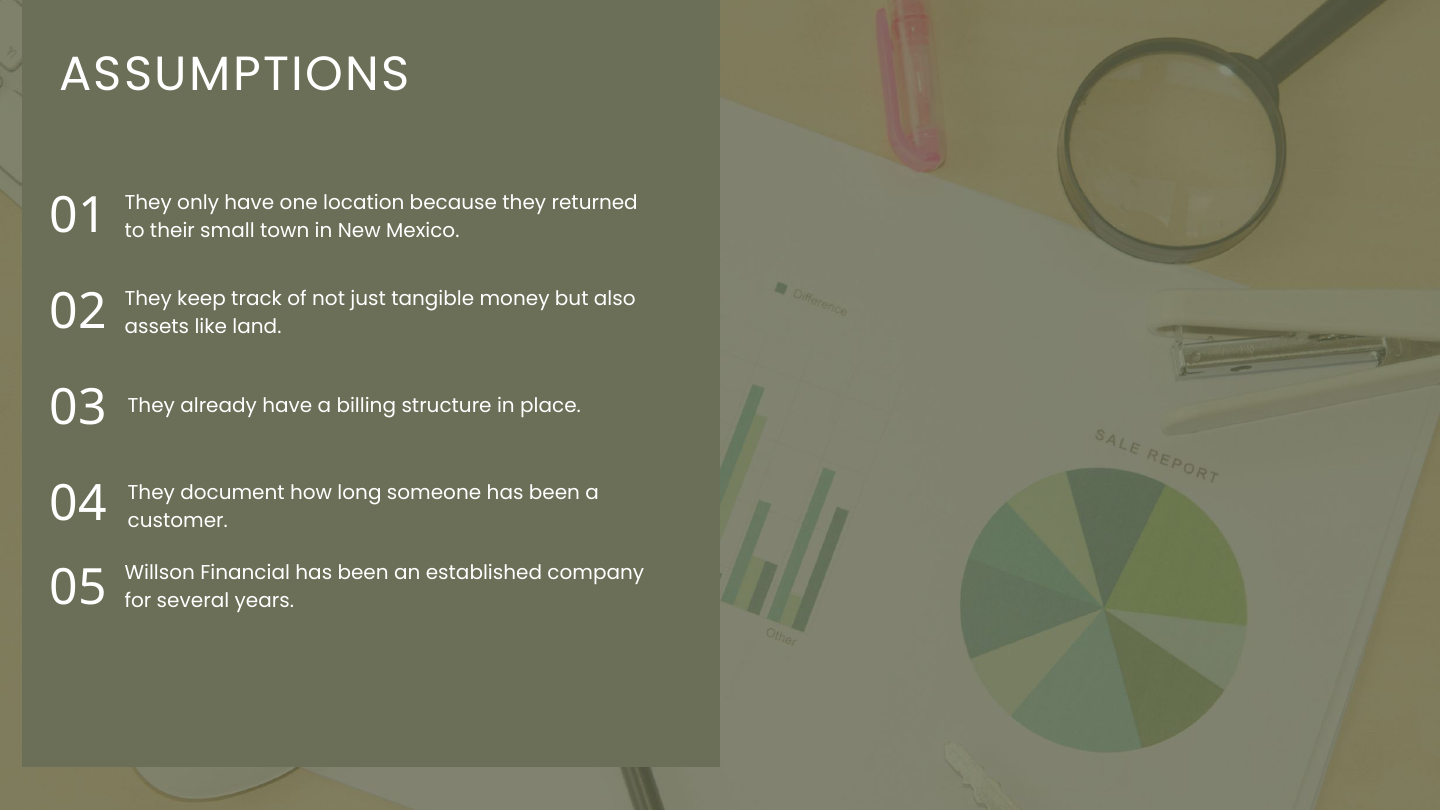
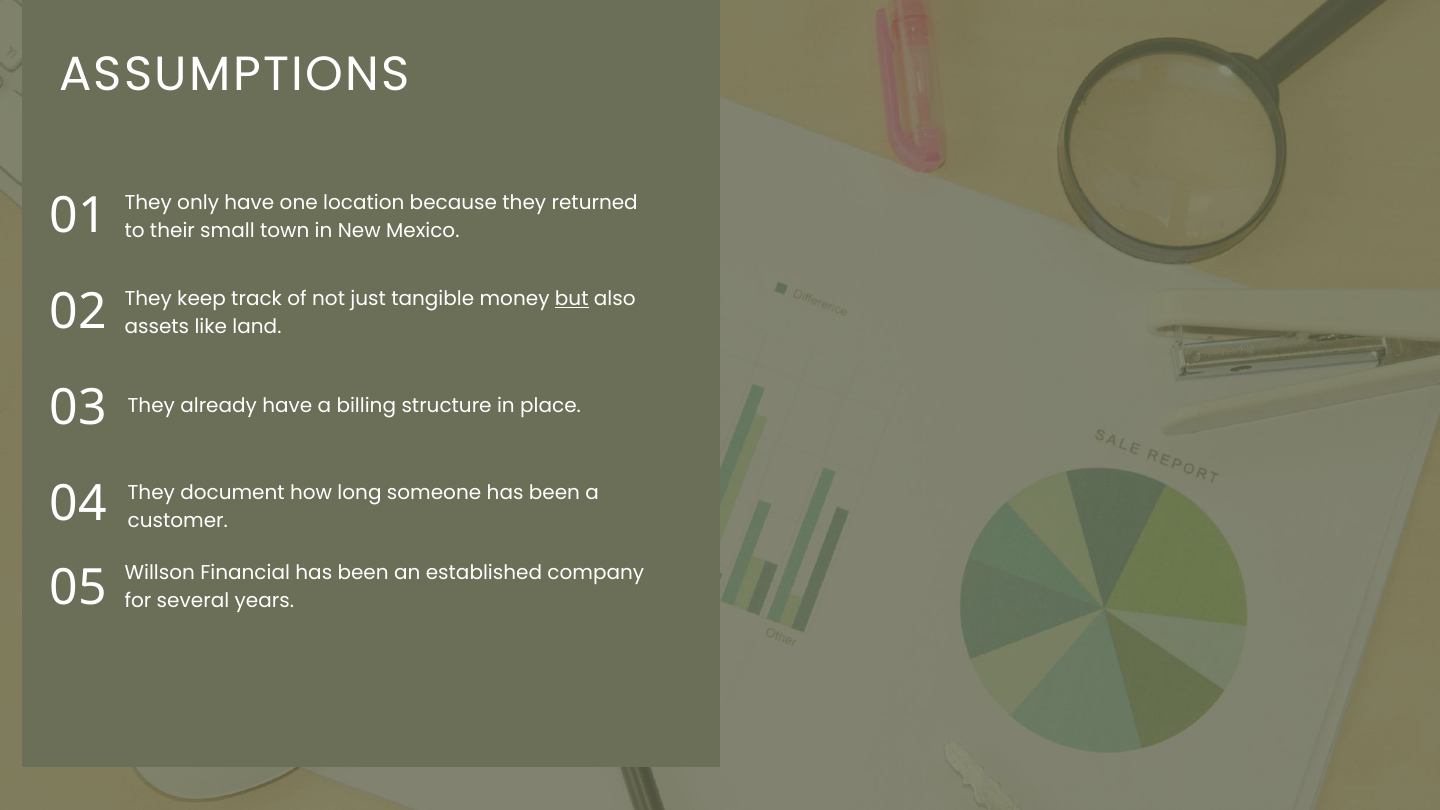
but underline: none -> present
